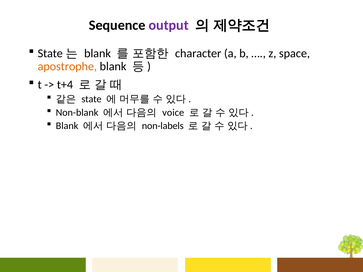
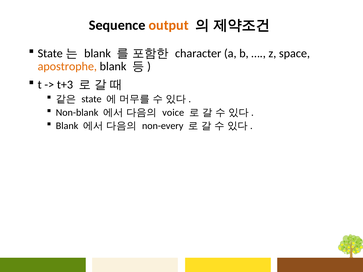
output colour: purple -> orange
t+4: t+4 -> t+3
non-labels: non-labels -> non-every
